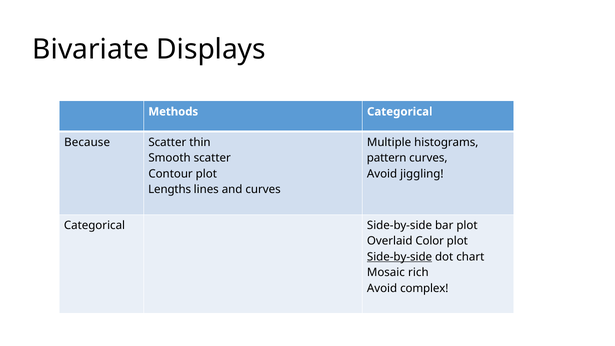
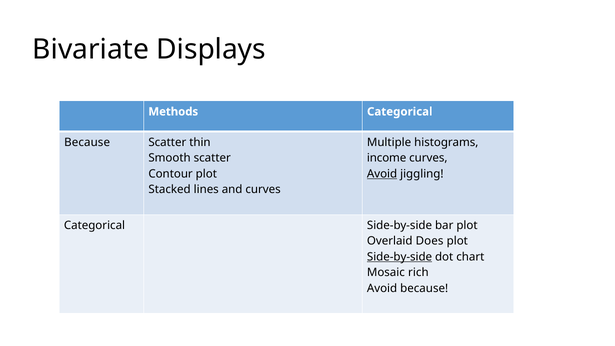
pattern: pattern -> income
Avoid at (382, 174) underline: none -> present
Lengths: Lengths -> Stacked
Color: Color -> Does
Avoid complex: complex -> because
